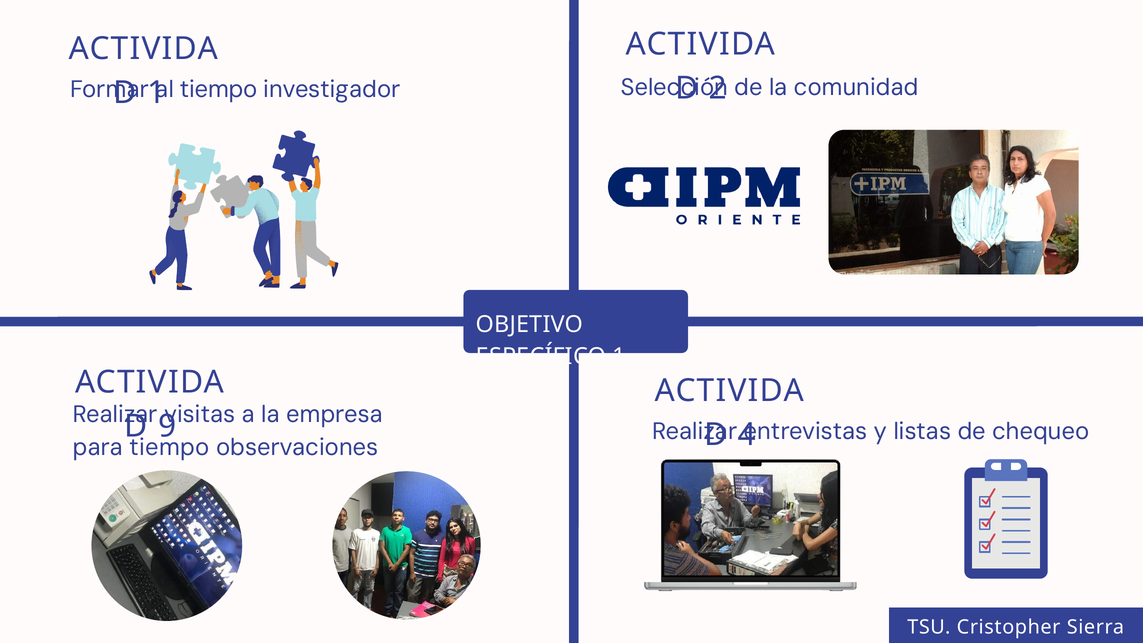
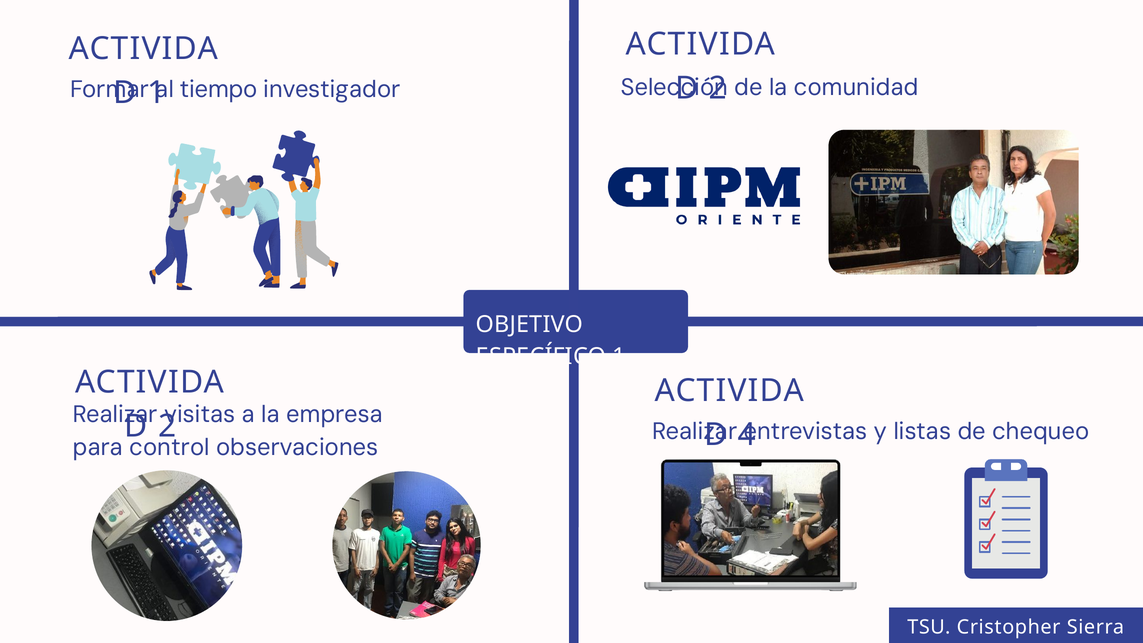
9 at (167, 426): 9 -> 2
para tiempo: tiempo -> control
